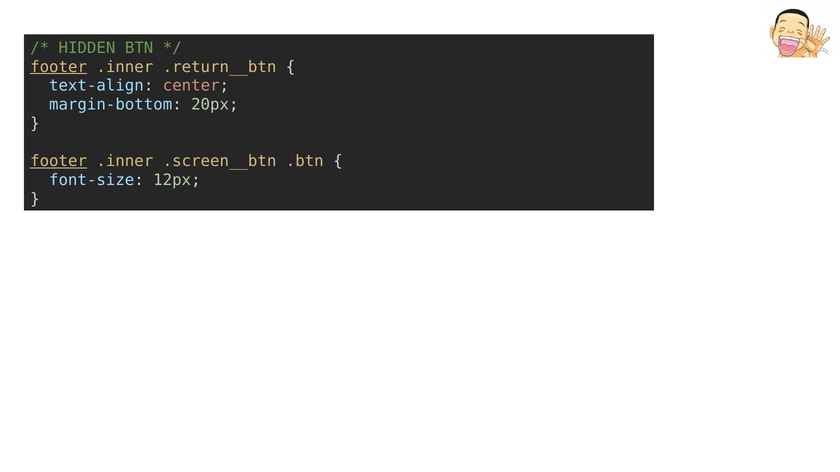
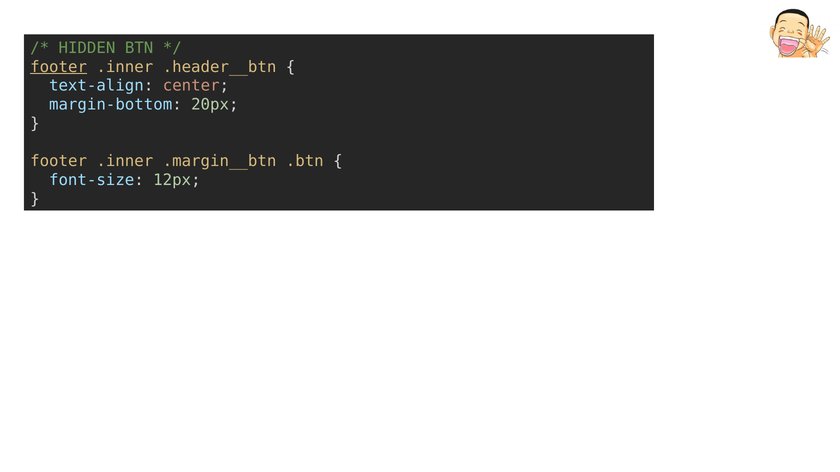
.return__btn: .return__btn -> .header__btn
footer at (59, 161) underline: present -> none
.screen__btn: .screen__btn -> .margin__btn
